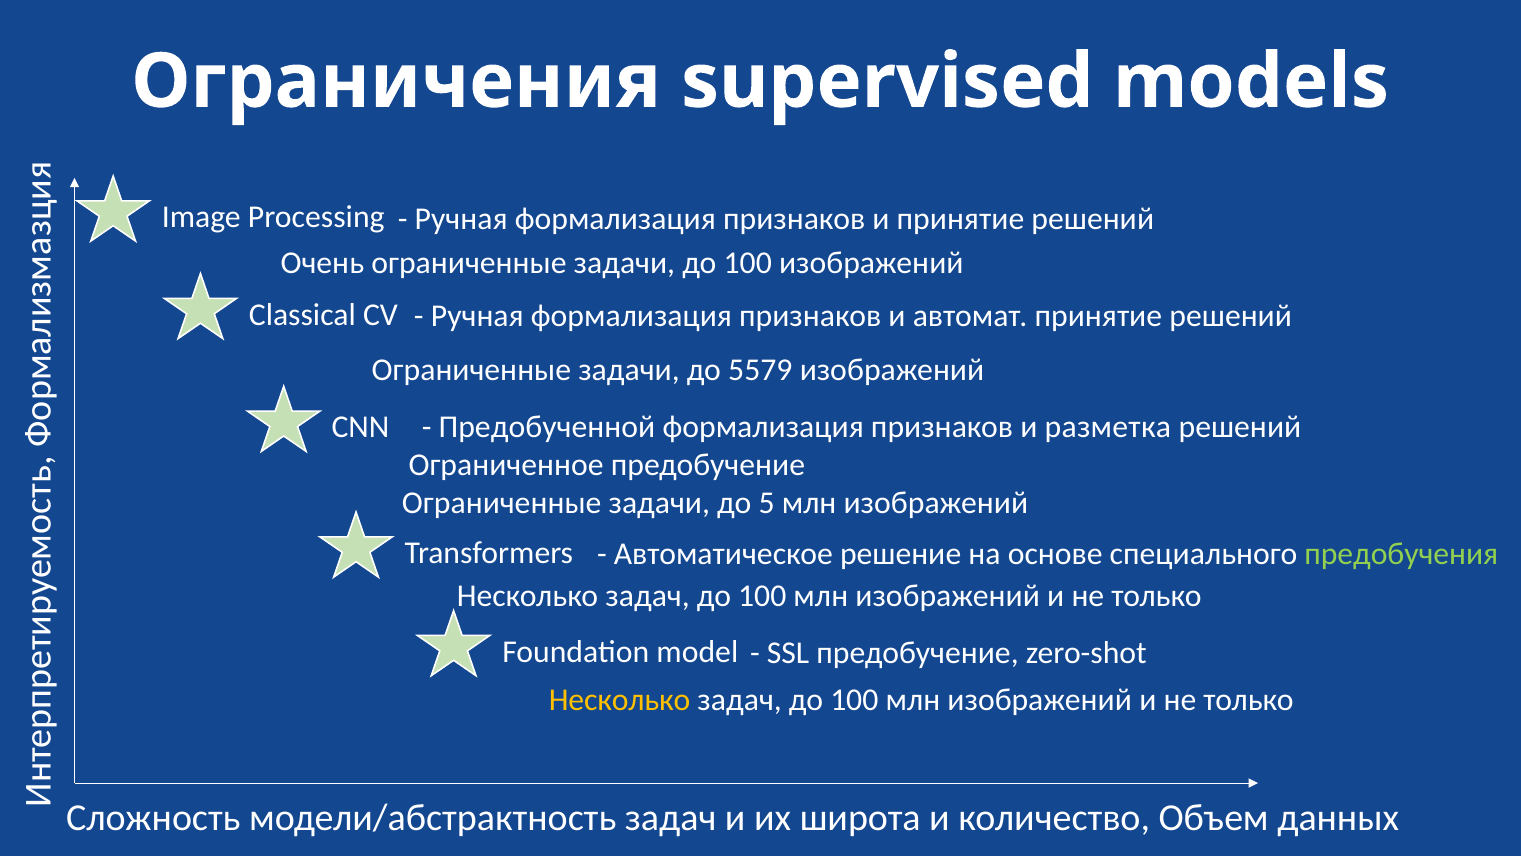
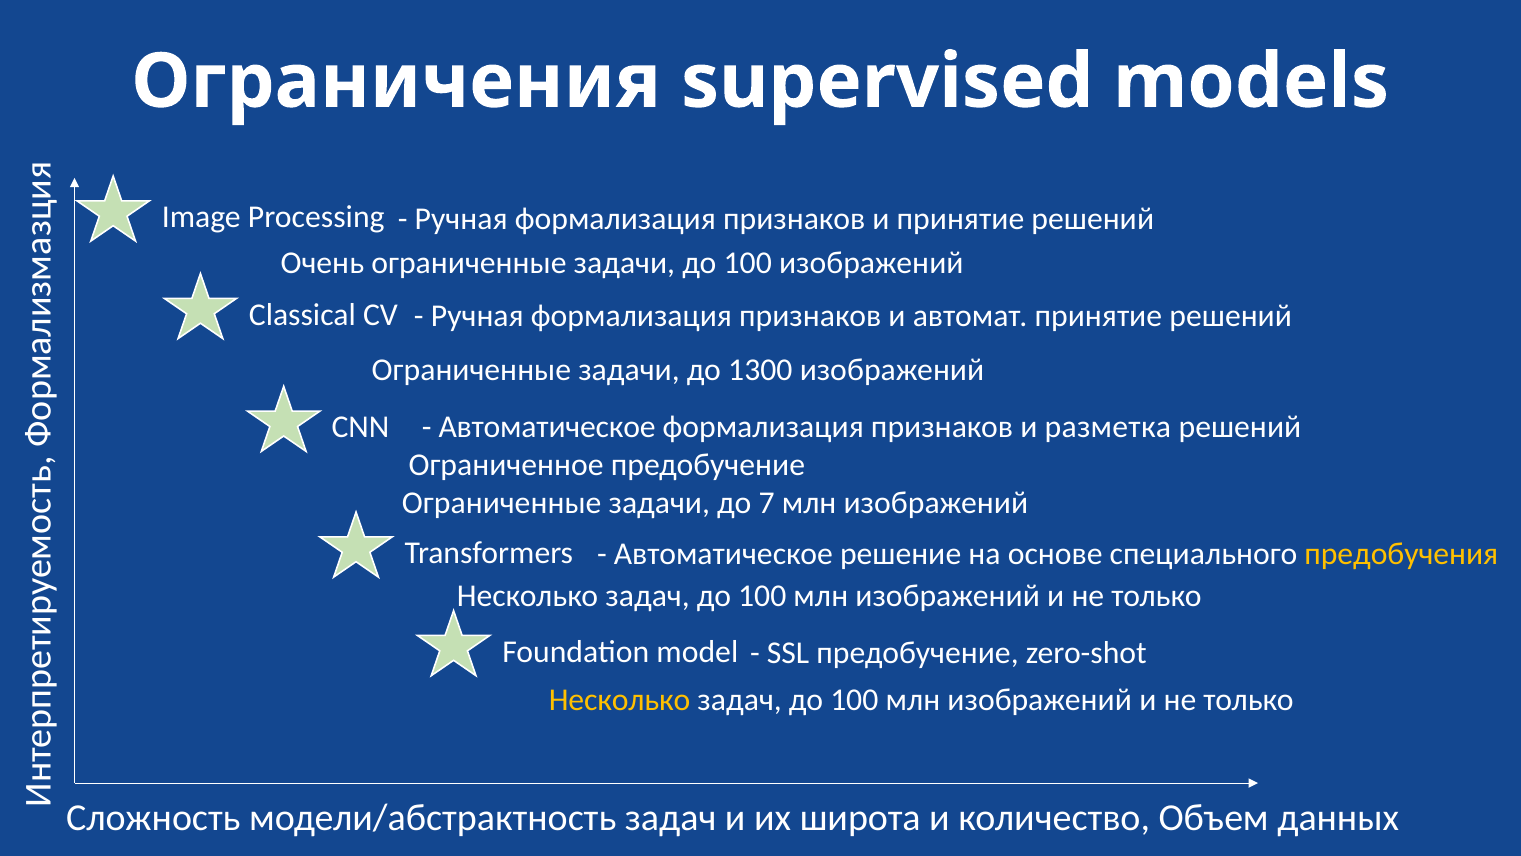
5579: 5579 -> 1300
Предобученной at (547, 427): Предобученной -> Автоматическое
5: 5 -> 7
предобучения colour: light green -> yellow
